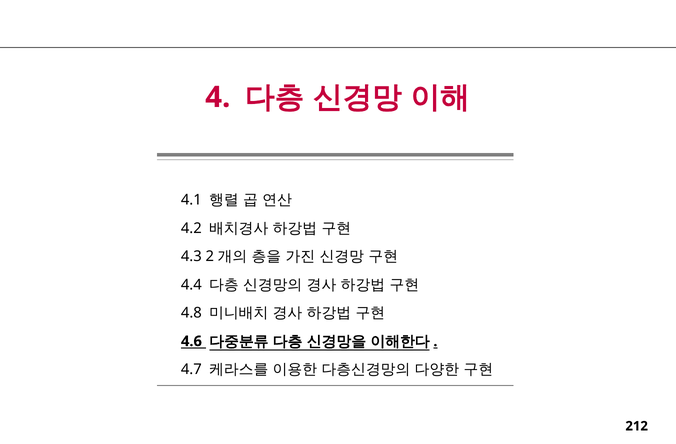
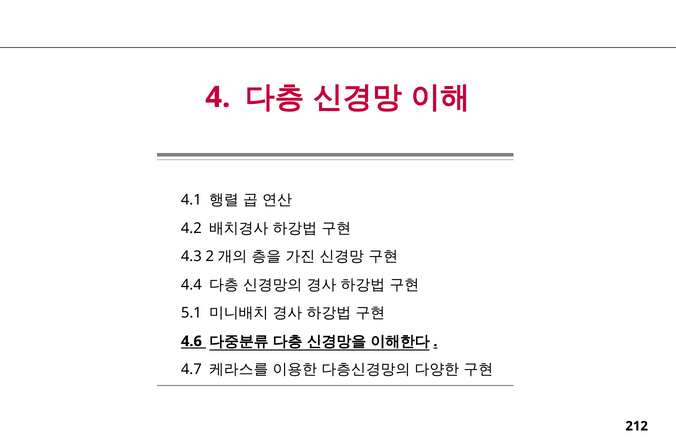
4.8: 4.8 -> 5.1
